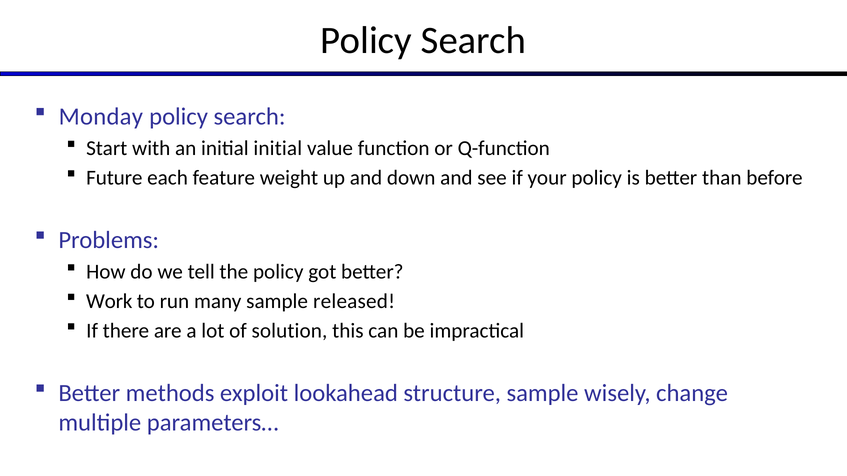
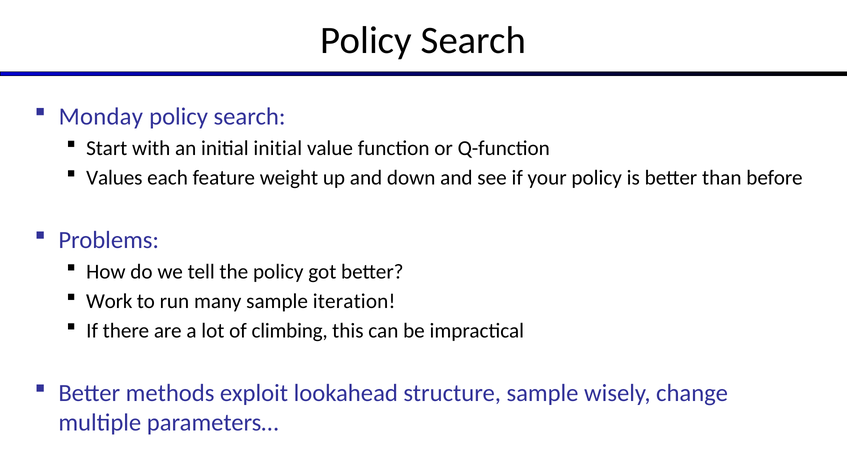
Future: Future -> Values
released: released -> iteration
solution: solution -> climbing
